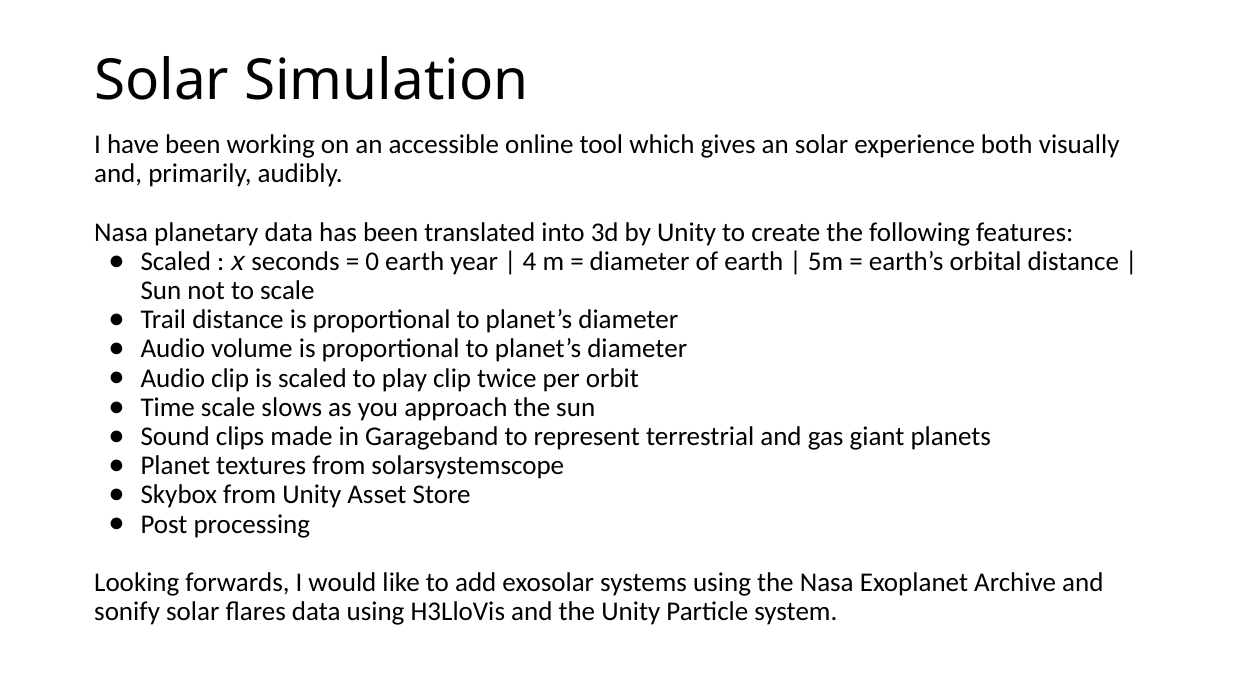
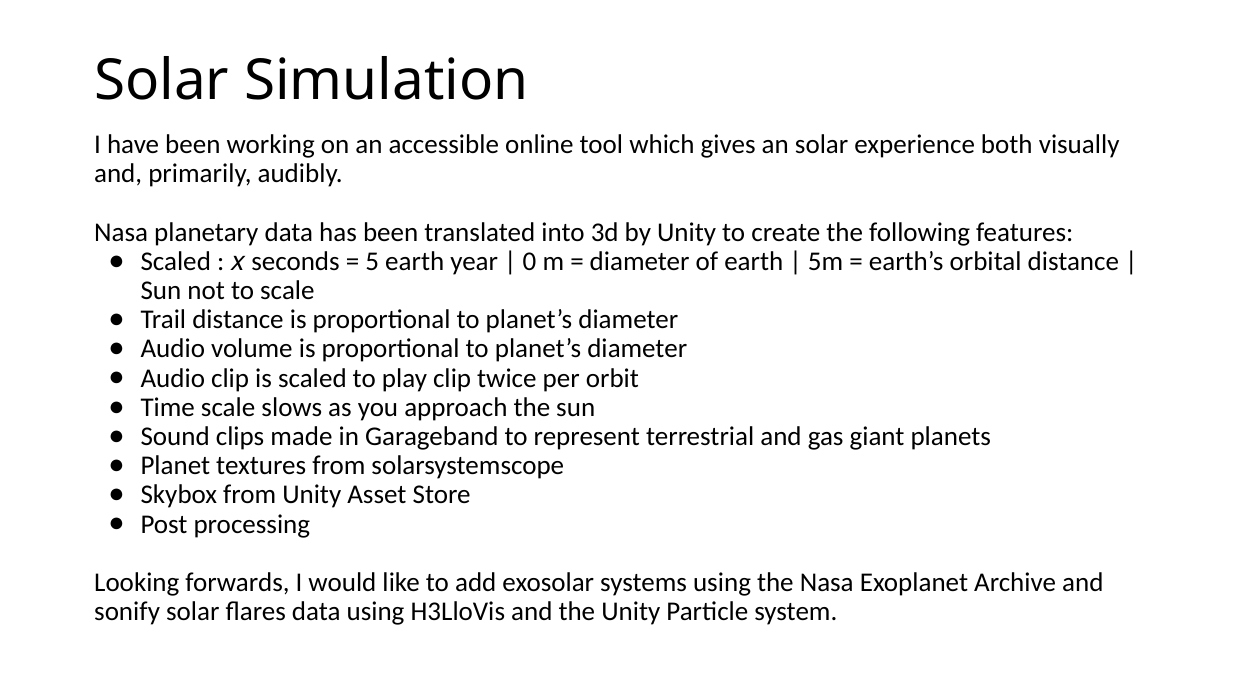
0: 0 -> 5
4: 4 -> 0
